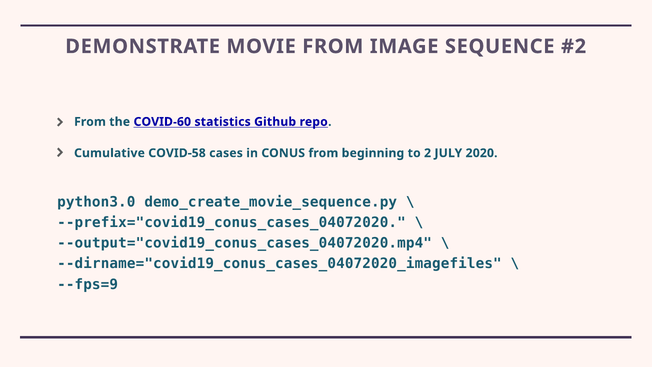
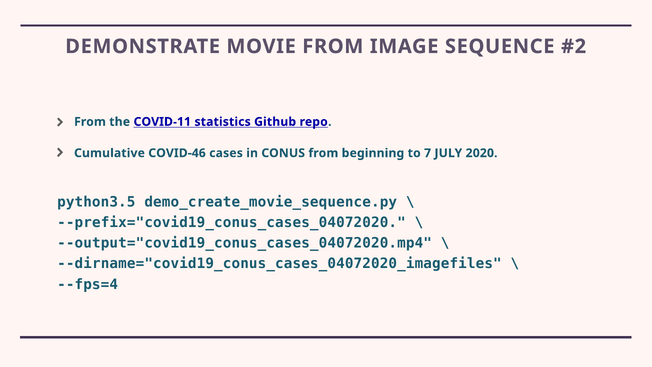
COVID-60: COVID-60 -> COVID-11
COVID-58: COVID-58 -> COVID-46
2: 2 -> 7
python3.0: python3.0 -> python3.5
--fps=9: --fps=9 -> --fps=4
